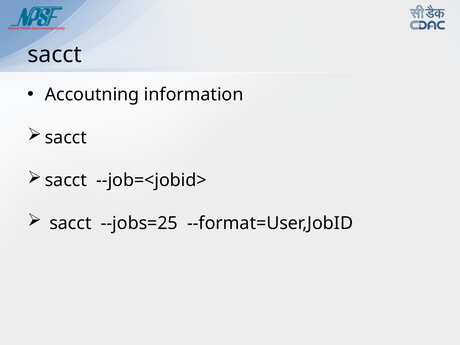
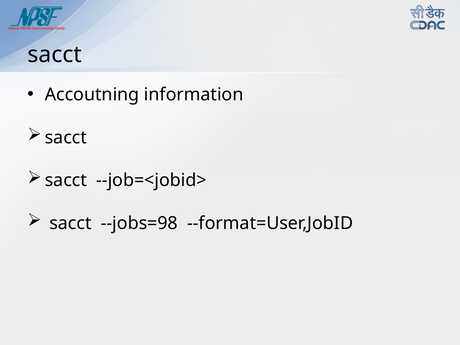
--jobs=25: --jobs=25 -> --jobs=98
